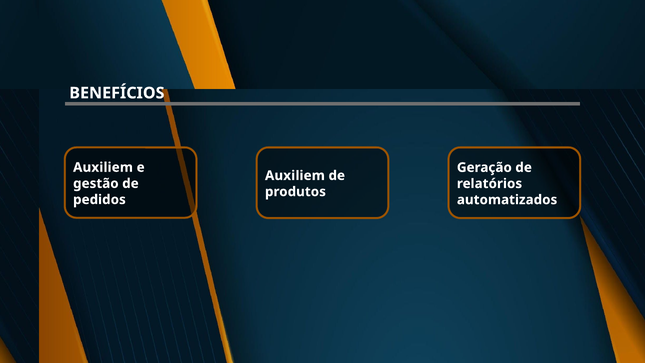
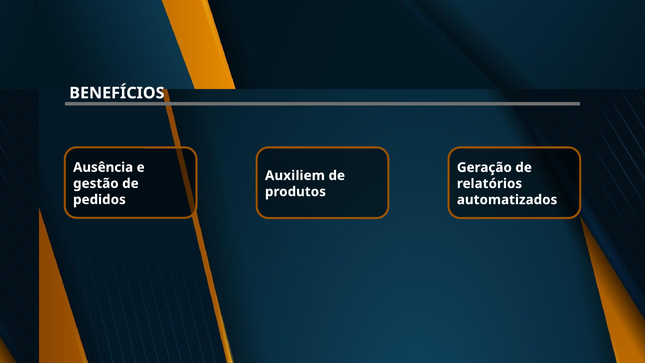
Auxiliem at (103, 167): Auxiliem -> Ausência
